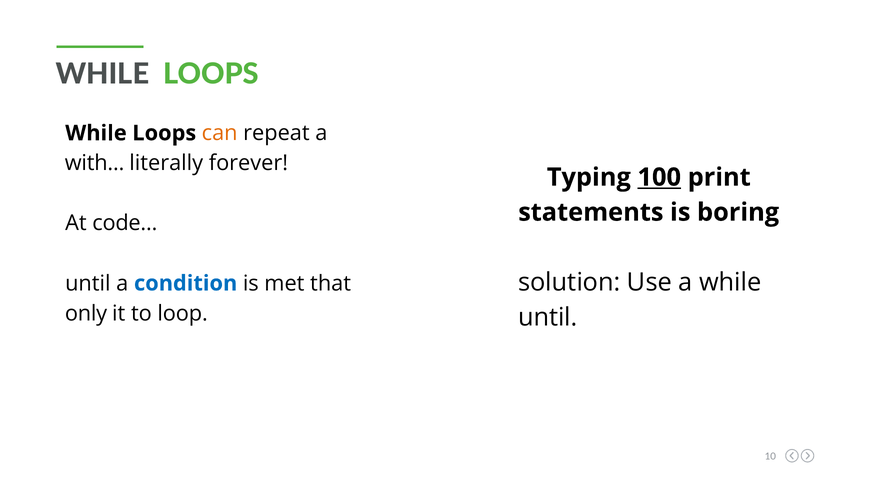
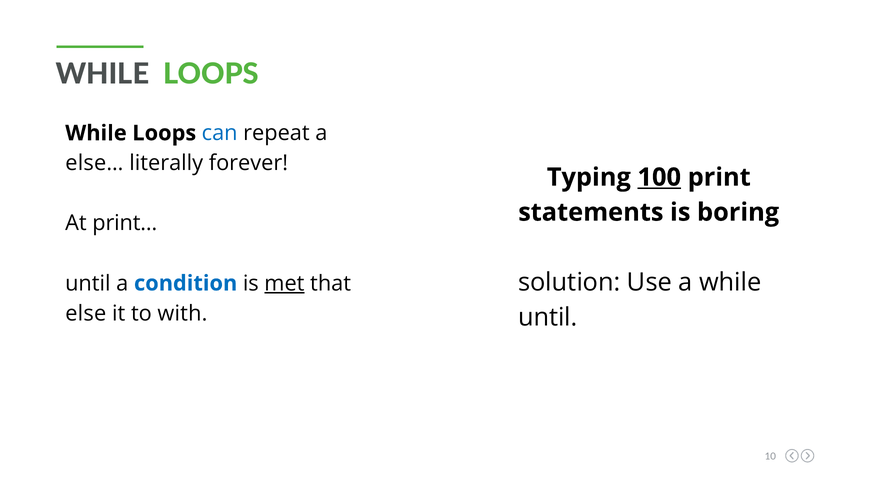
can colour: orange -> blue
with…: with… -> else…
code…: code… -> print…
met underline: none -> present
only: only -> else
loop: loop -> with
